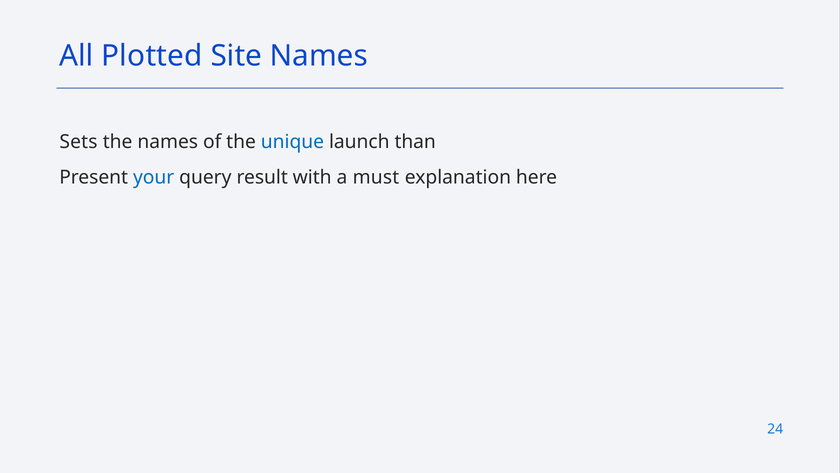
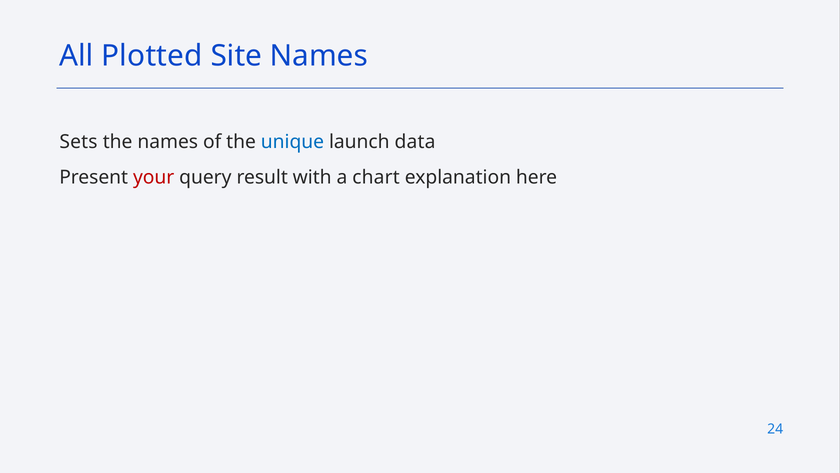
than: than -> data
your colour: blue -> red
must: must -> chart
